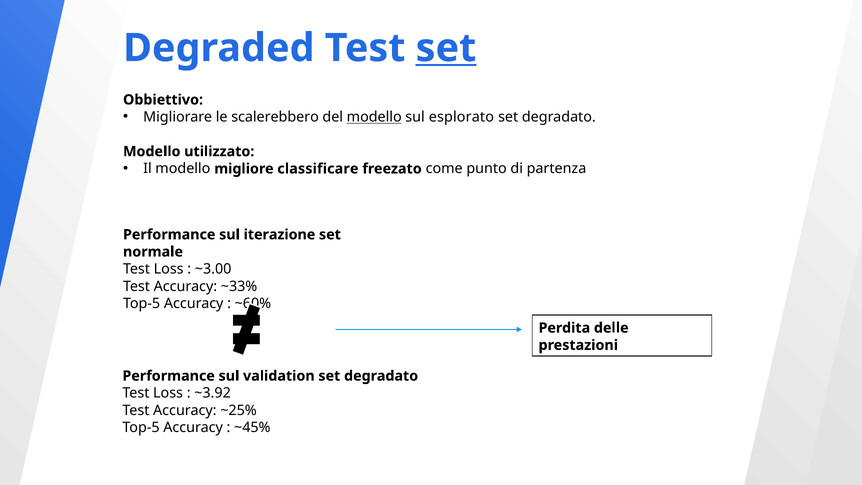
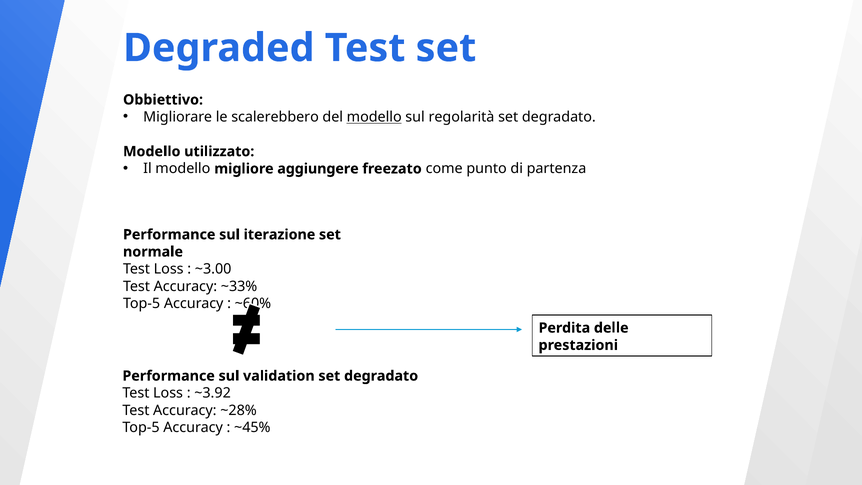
set at (446, 48) underline: present -> none
esplorato: esplorato -> regolarità
classificare: classificare -> aggiungere
~25%: ~25% -> ~28%
